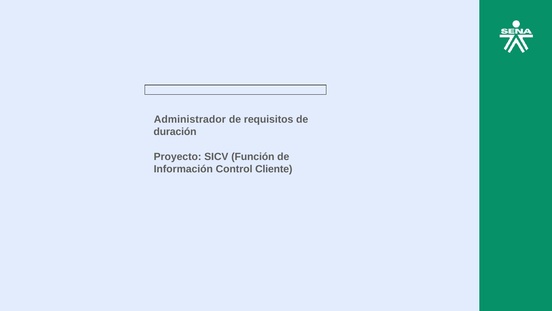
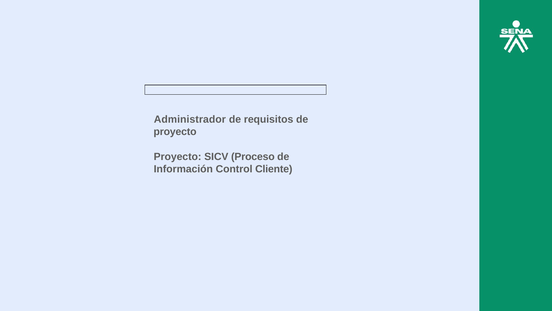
duración at (175, 132): duración -> proyecto
Función: Función -> Proceso
